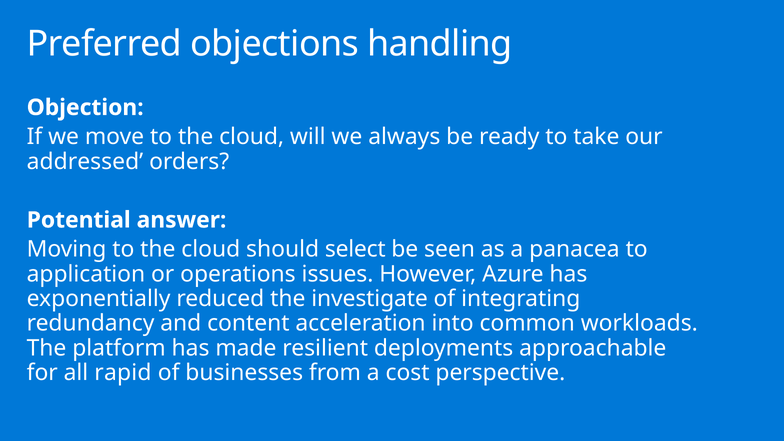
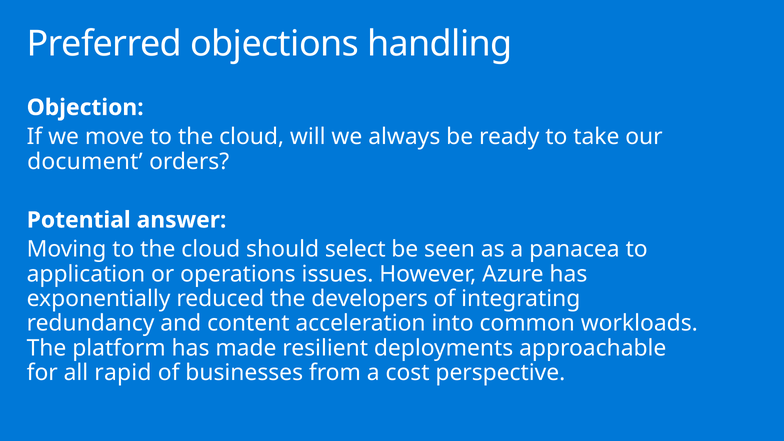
addressed: addressed -> document
investigate: investigate -> developers
